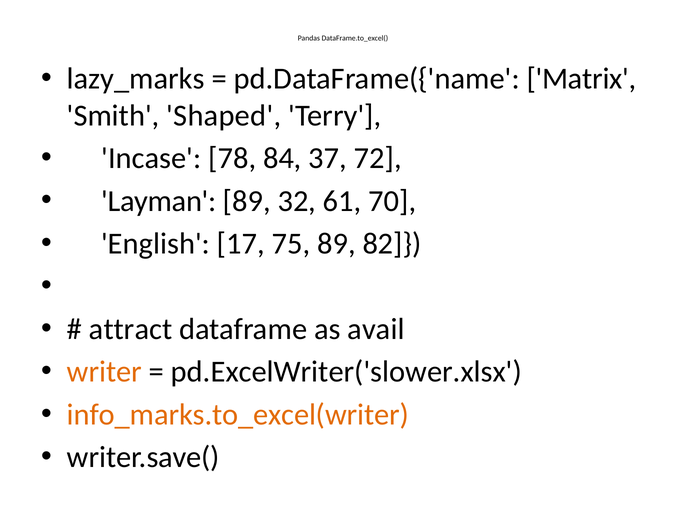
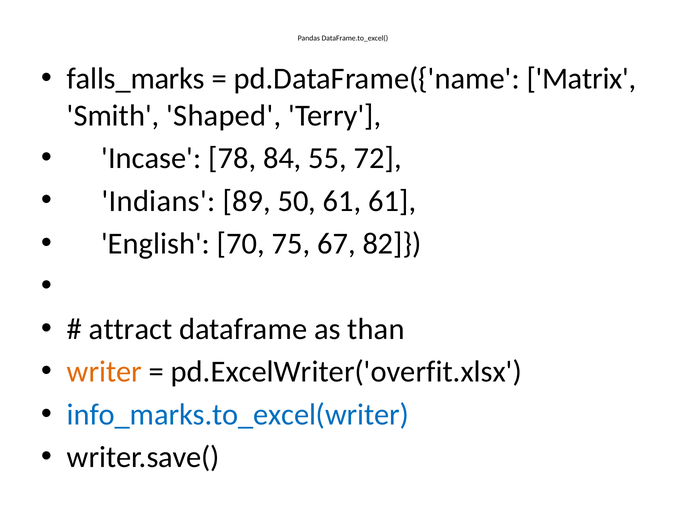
lazy_marks: lazy_marks -> falls_marks
37: 37 -> 55
Layman: Layman -> Indians
32: 32 -> 50
61 70: 70 -> 61
17: 17 -> 70
75 89: 89 -> 67
avail: avail -> than
pd.ExcelWriter('slower.xlsx: pd.ExcelWriter('slower.xlsx -> pd.ExcelWriter('overfit.xlsx
info_marks.to_excel(writer colour: orange -> blue
